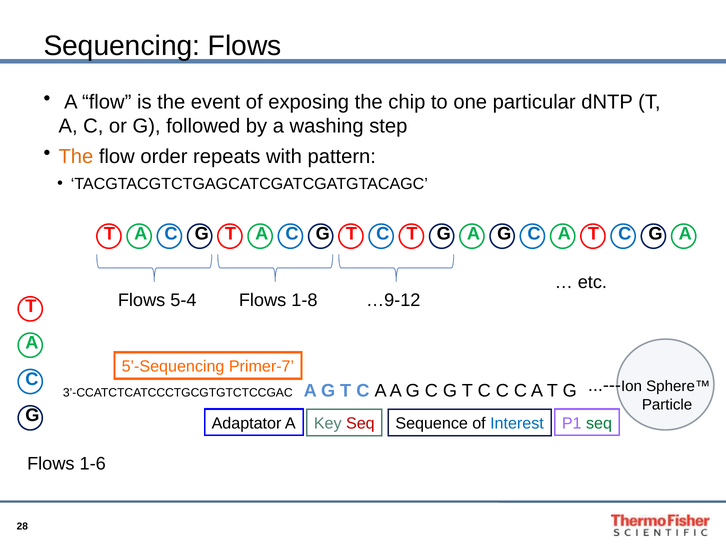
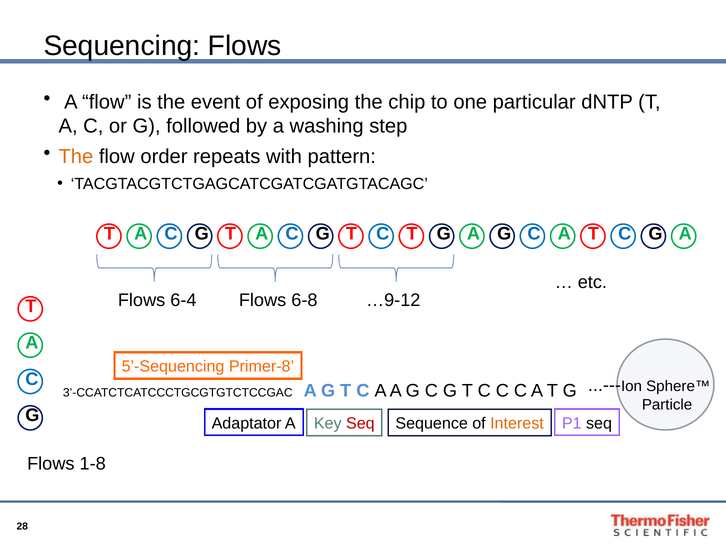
5-4: 5-4 -> 6-4
1-8: 1-8 -> 6-8
Primer-7: Primer-7 -> Primer-8
Interest colour: blue -> orange
seq at (599, 423) colour: green -> black
1-6: 1-6 -> 1-8
